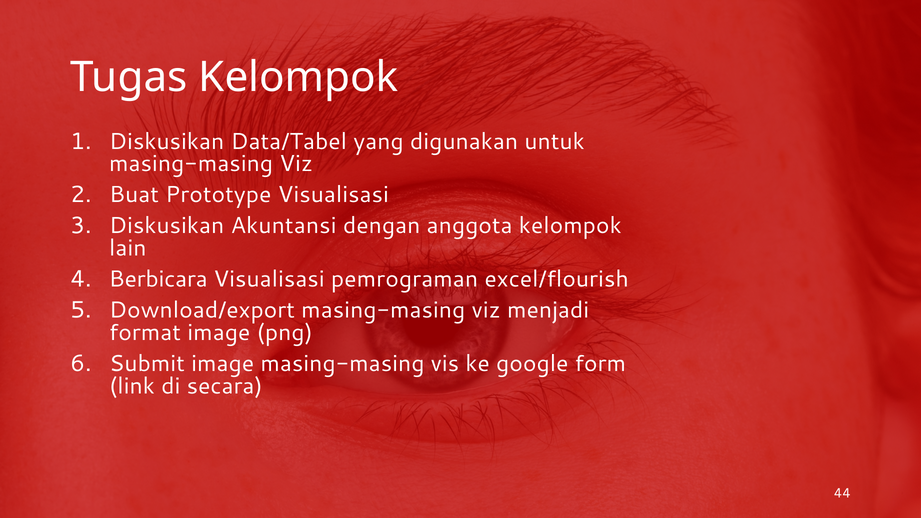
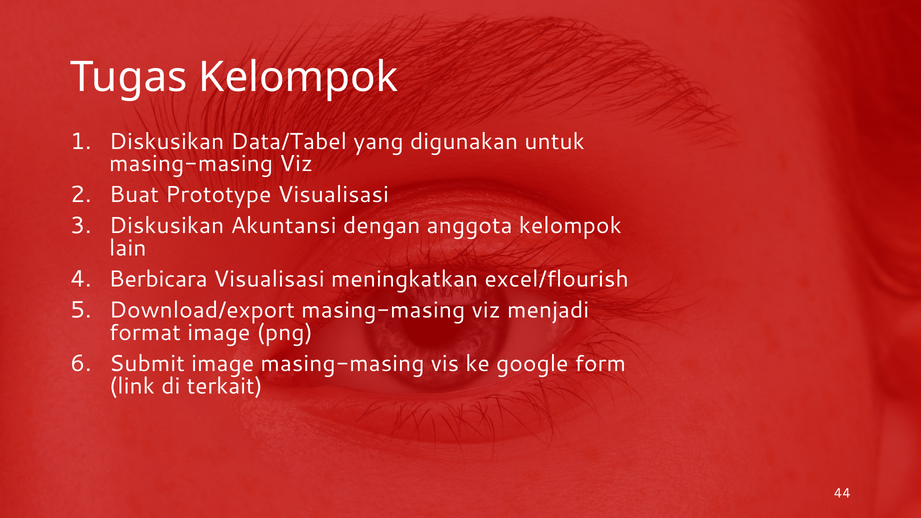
pemrograman: pemrograman -> meningkatkan
secara: secara -> terkait
